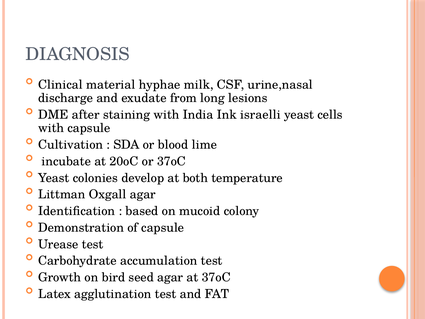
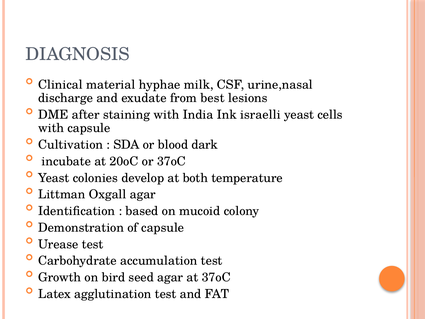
long: long -> best
lime: lime -> dark
